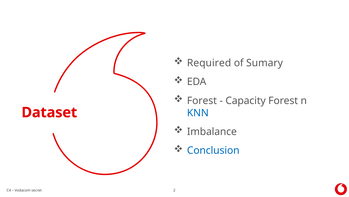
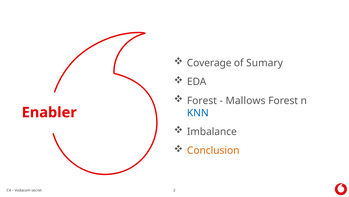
Required: Required -> Coverage
Capacity: Capacity -> Mallows
Dataset: Dataset -> Enabler
Conclusion colour: blue -> orange
